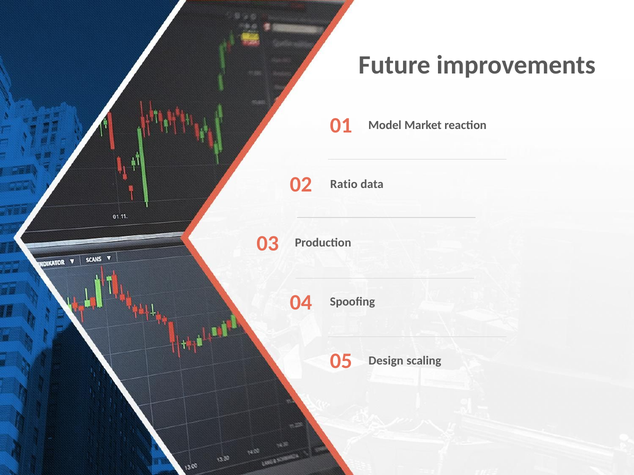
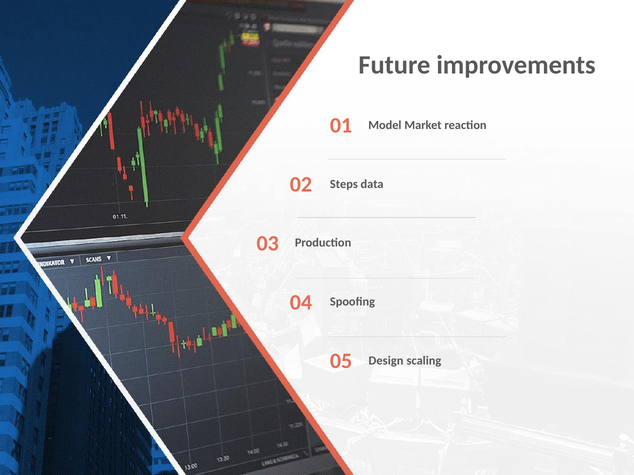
Ratio: Ratio -> Steps
